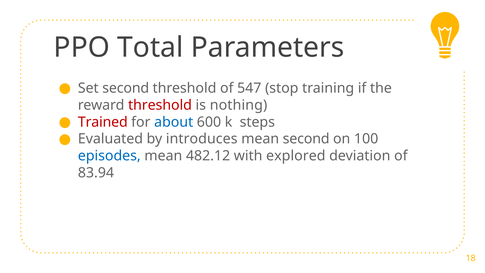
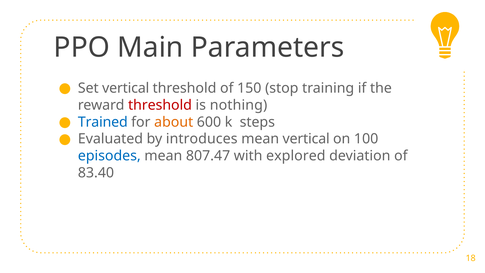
Total: Total -> Main
Set second: second -> vertical
547: 547 -> 150
Trained colour: red -> blue
about colour: blue -> orange
mean second: second -> vertical
482.12: 482.12 -> 807.47
83.94: 83.94 -> 83.40
